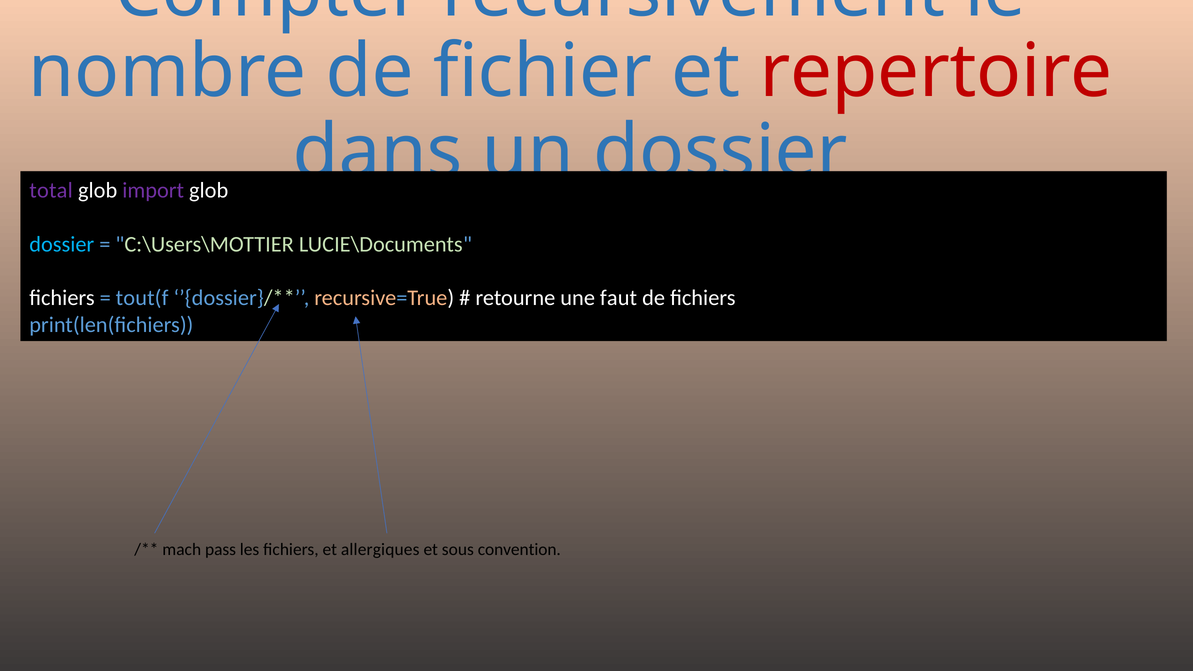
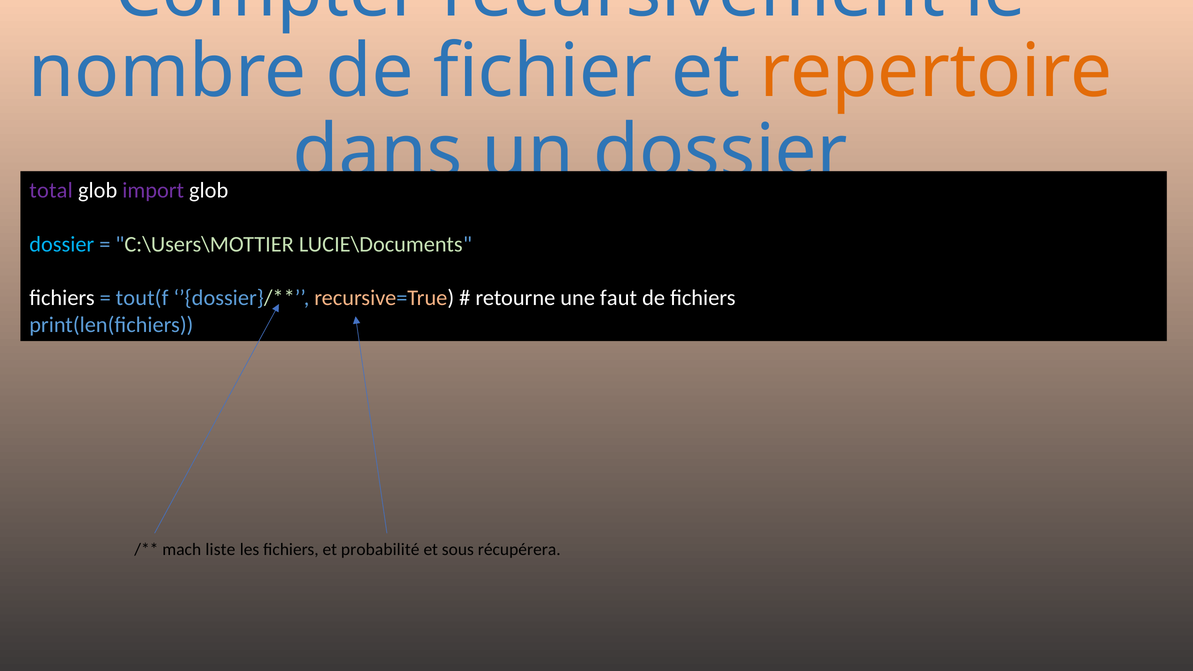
repertoire colour: red -> orange
pass: pass -> liste
allergiques: allergiques -> probabilité
convention: convention -> récupérera
